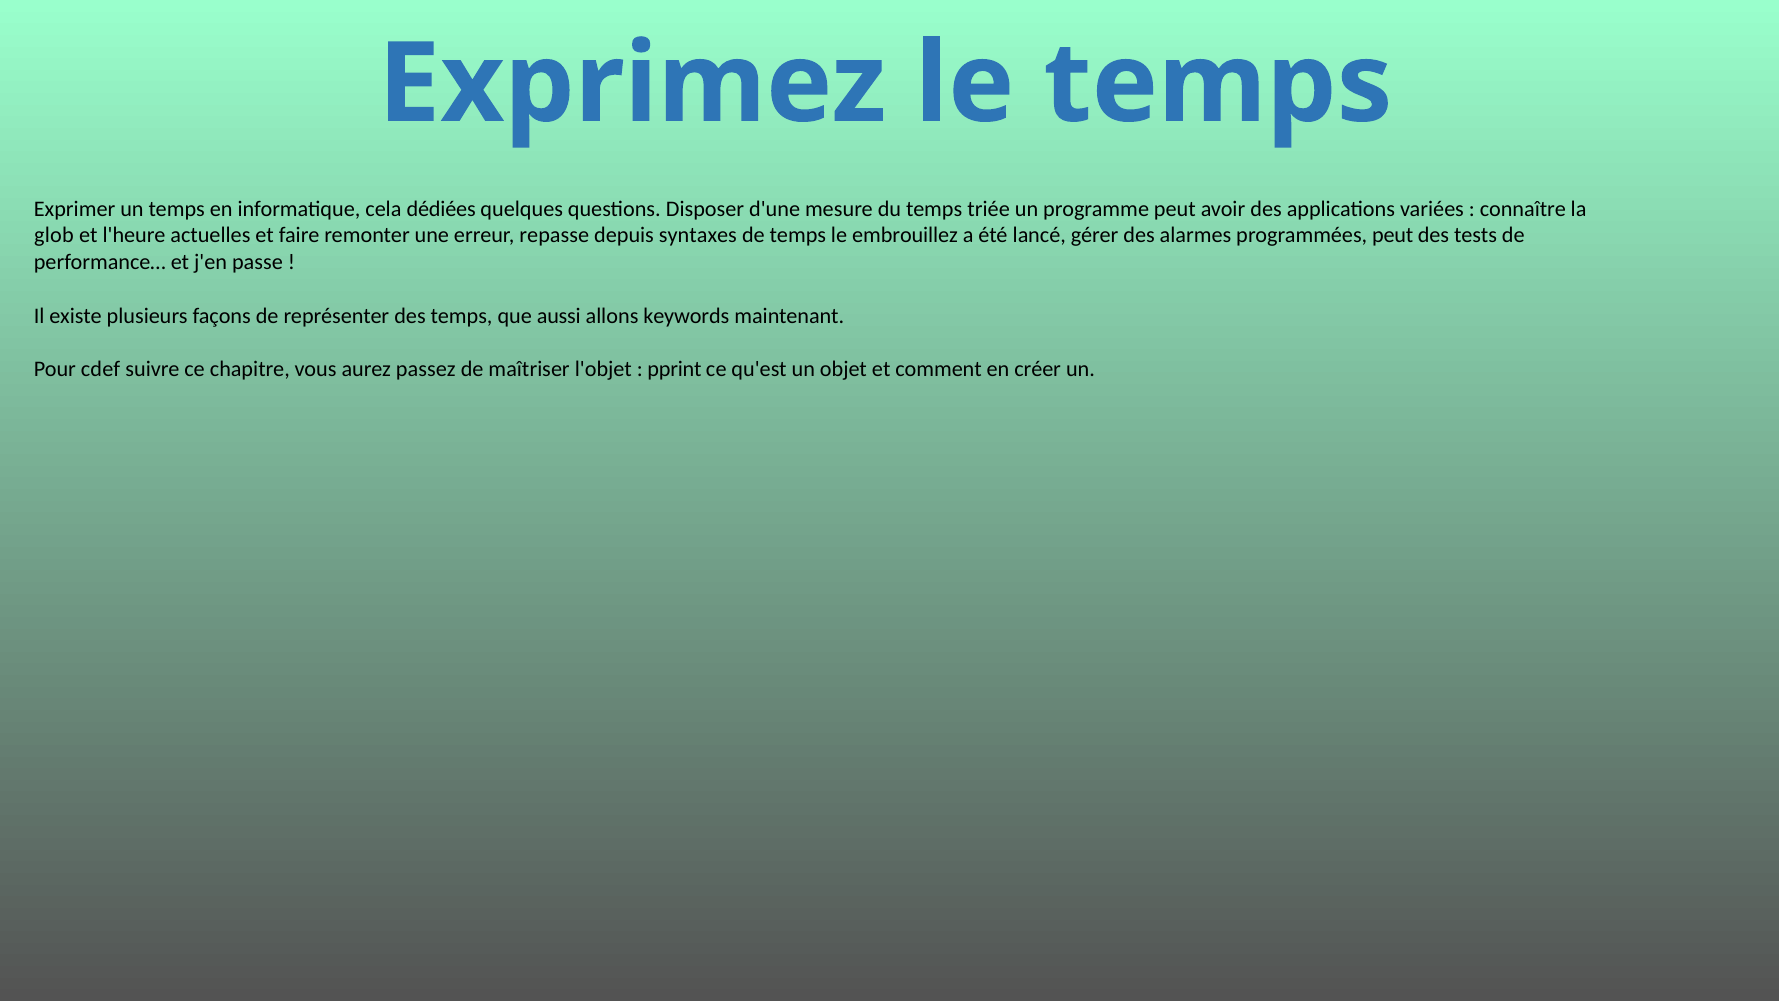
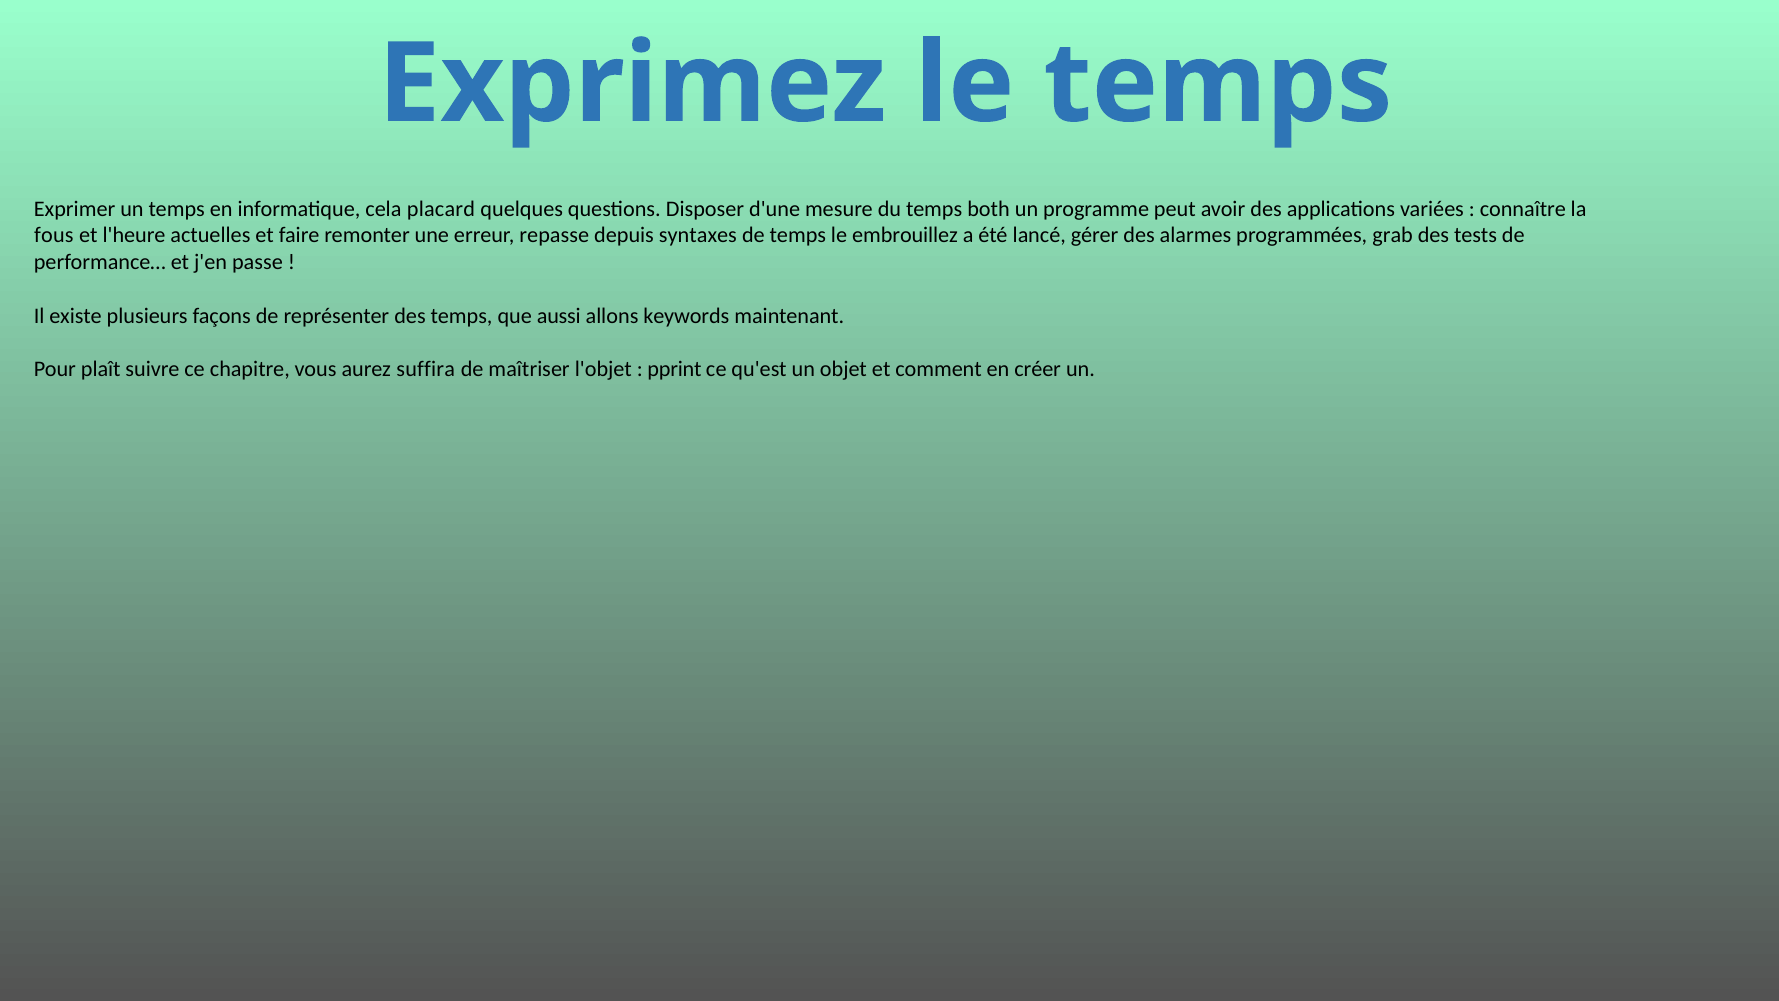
dédiées: dédiées -> placard
triée: triée -> both
glob: glob -> fous
programmées peut: peut -> grab
cdef: cdef -> plaît
passez: passez -> suffira
